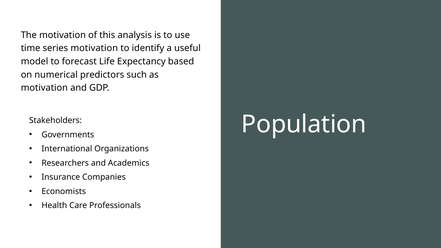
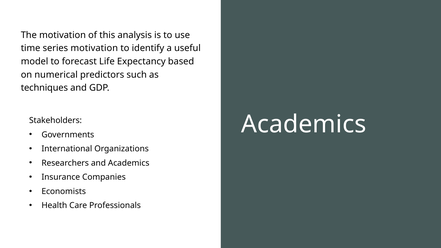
motivation at (44, 88): motivation -> techniques
Population at (304, 124): Population -> Academics
